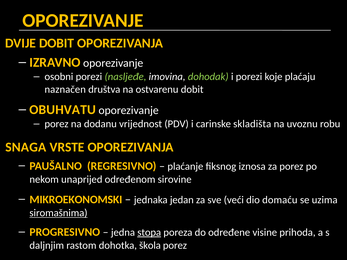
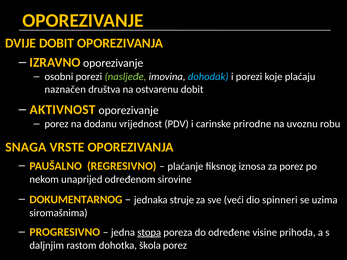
dohodak colour: light green -> light blue
OBUHVATU: OBUHVATU -> AKTIVNOST
skladišta: skladišta -> prirodne
MIKROEKONOMSKI: MIKROEKONOMSKI -> DOKUMENTARNOG
jedan: jedan -> struje
domaću: domaću -> spinneri
siromašnima underline: present -> none
